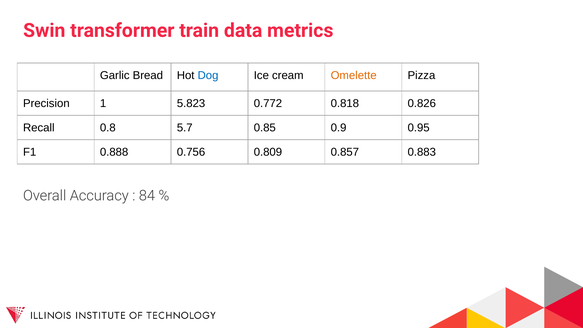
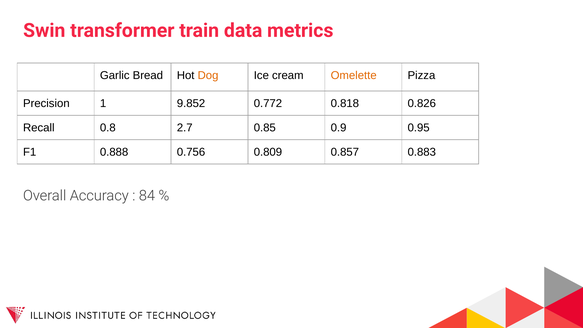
Dog colour: blue -> orange
5.823: 5.823 -> 9.852
5.7: 5.7 -> 2.7
